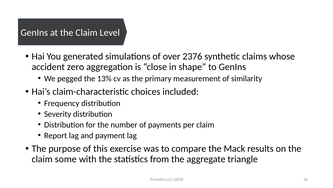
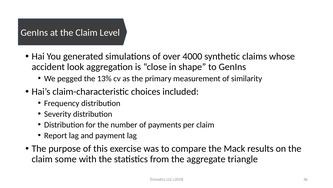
2376: 2376 -> 4000
zero: zero -> look
